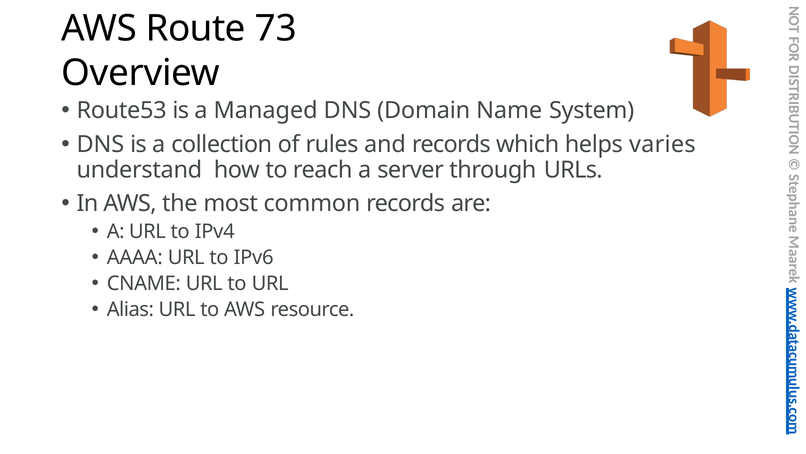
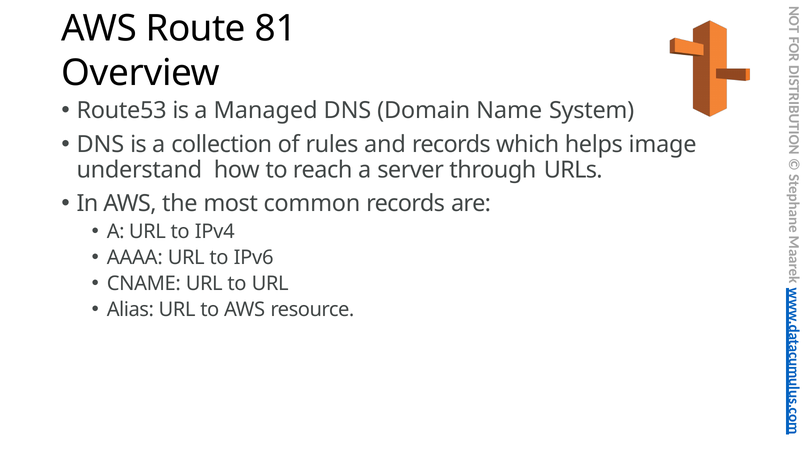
73: 73 -> 81
varies: varies -> image
